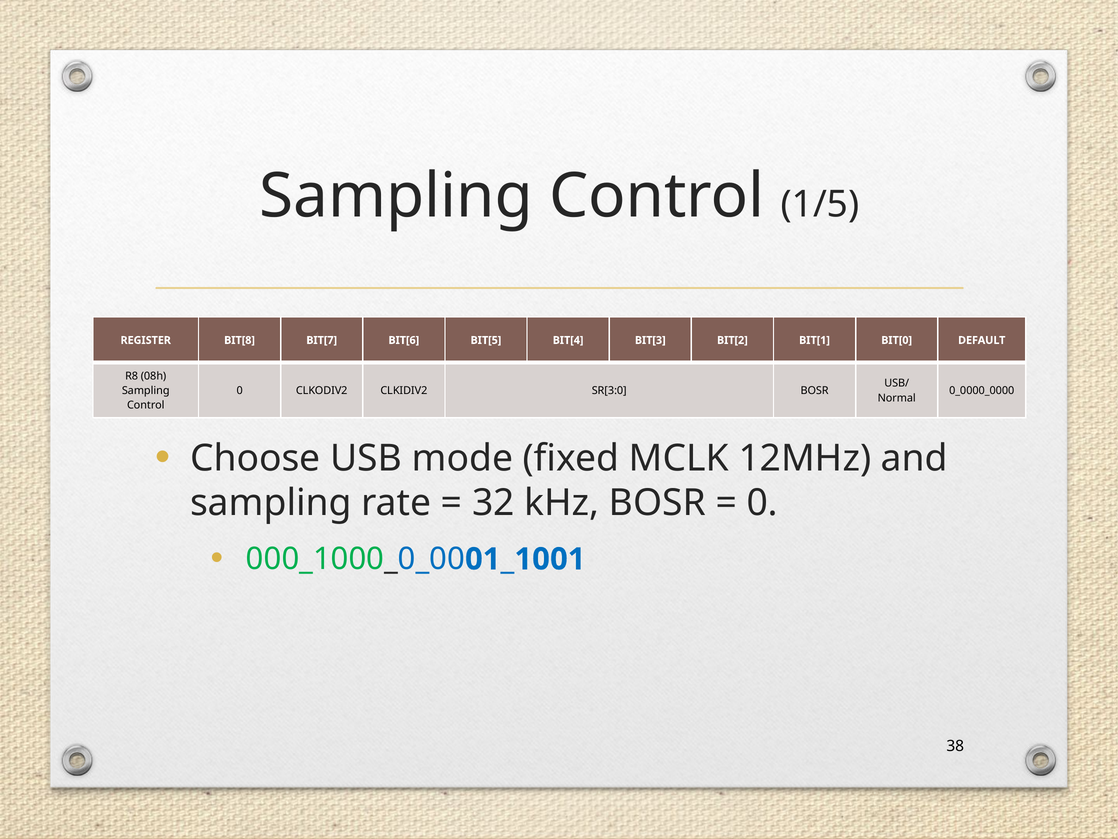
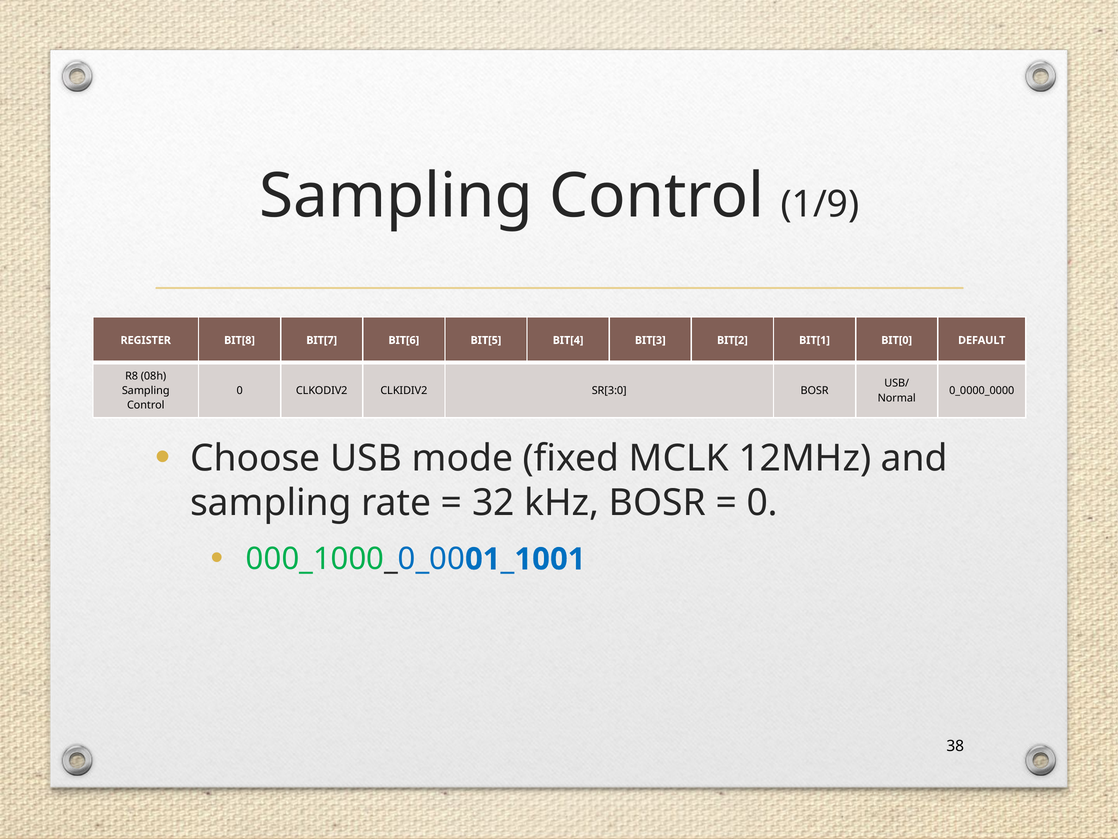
1/5: 1/5 -> 1/9
